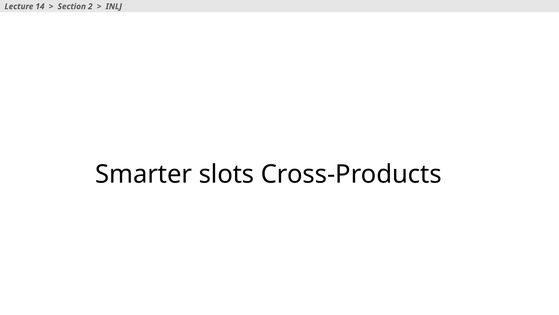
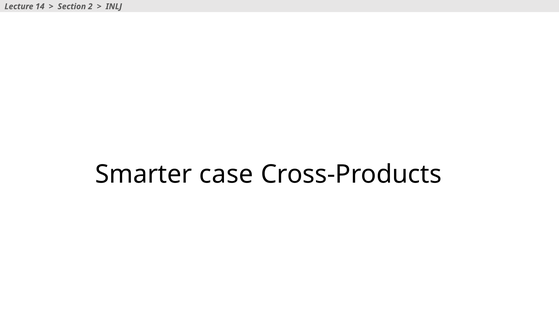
slots: slots -> case
